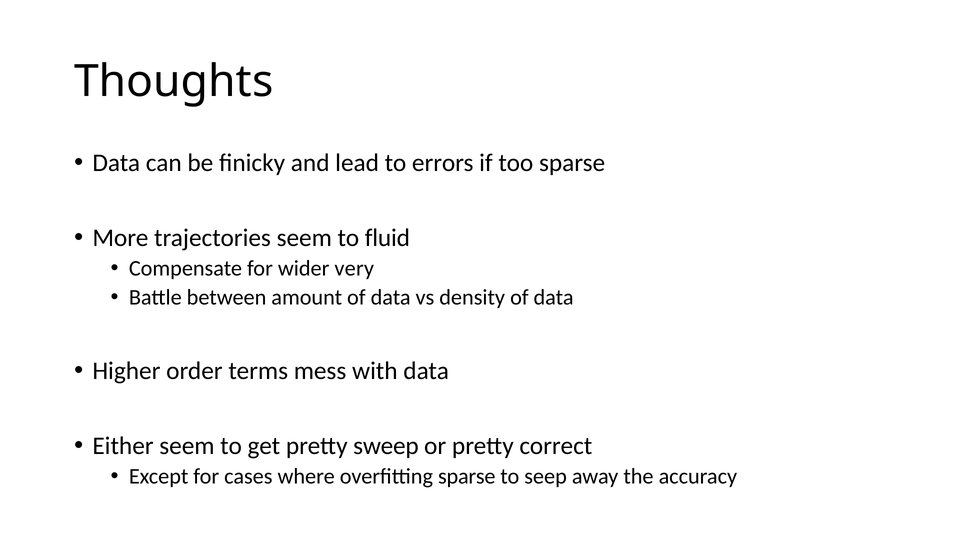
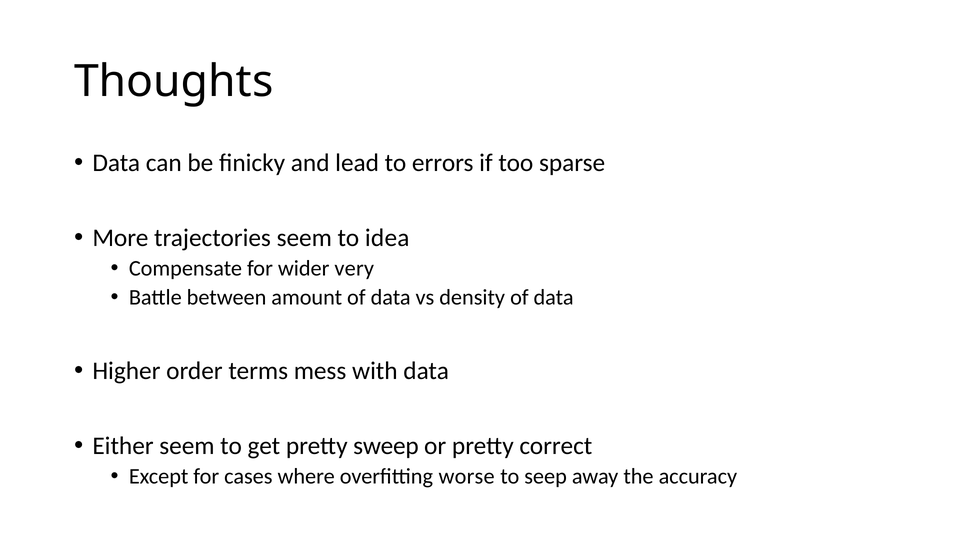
fluid: fluid -> idea
overfitting sparse: sparse -> worse
